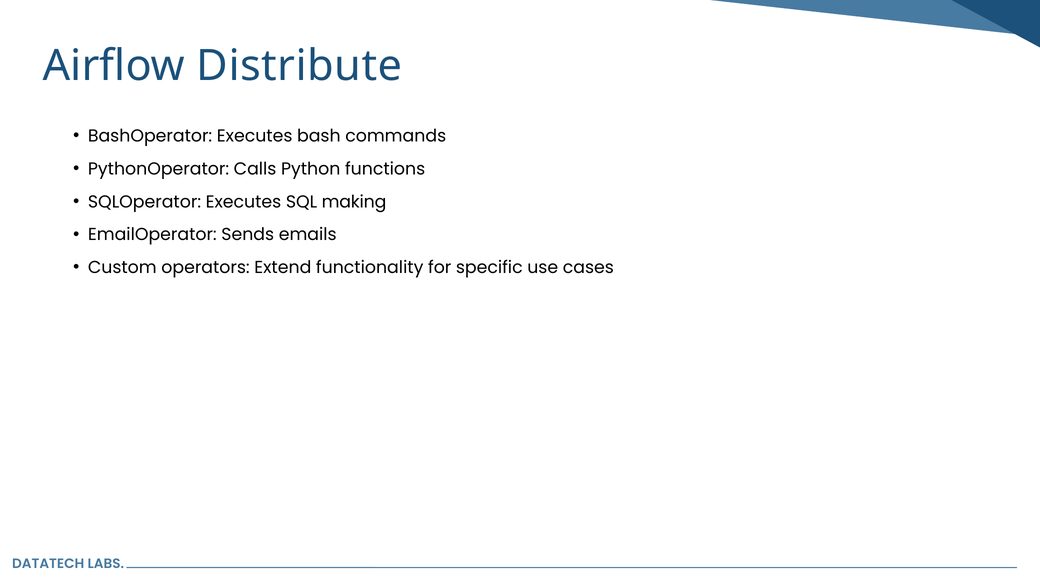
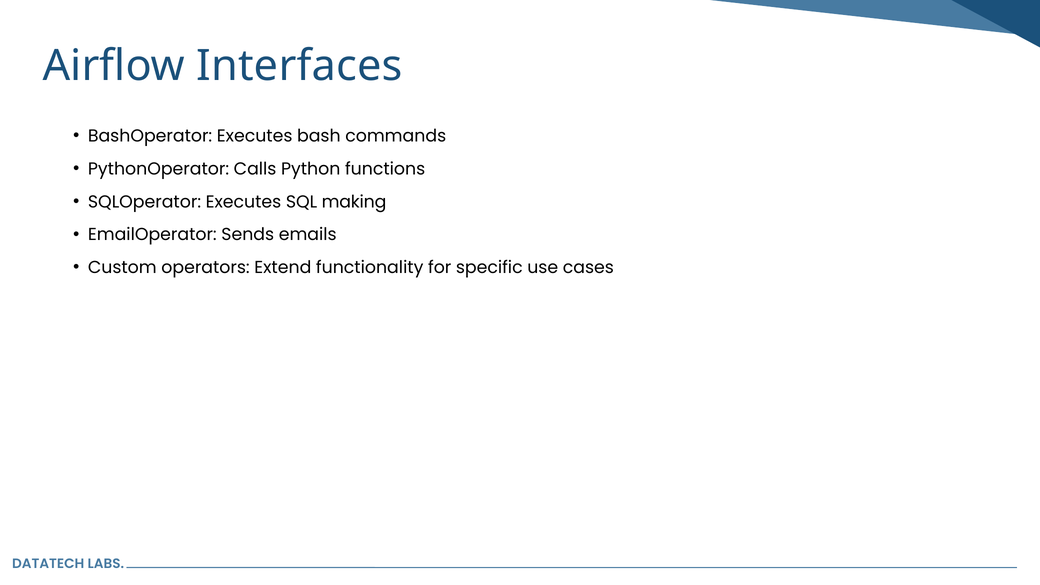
Distribute: Distribute -> Interfaces
